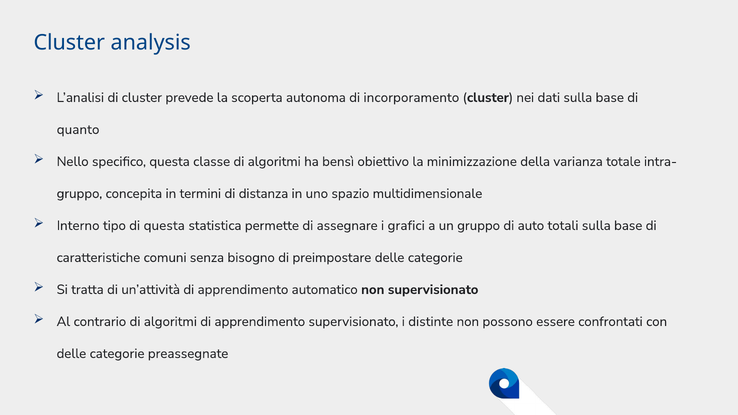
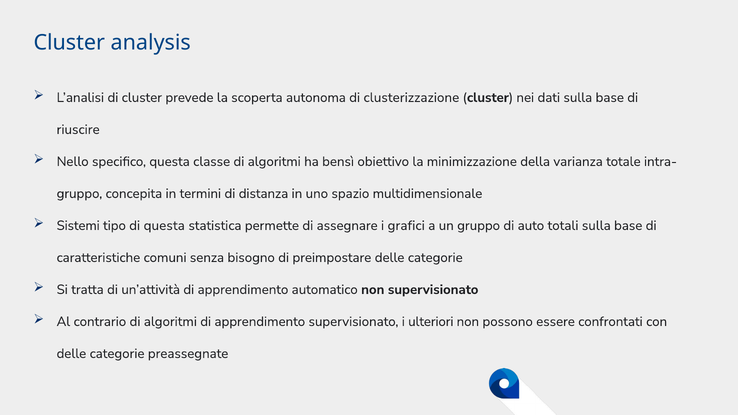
incorporamento: incorporamento -> clusterizzazione
quanto: quanto -> riuscire
Interno: Interno -> Sistemi
distinte: distinte -> ulteriori
